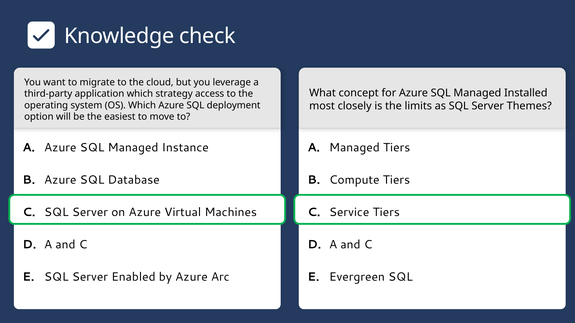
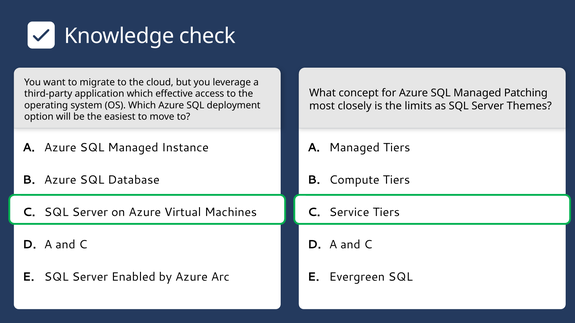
Installed: Installed -> Patching
strategy: strategy -> effective
